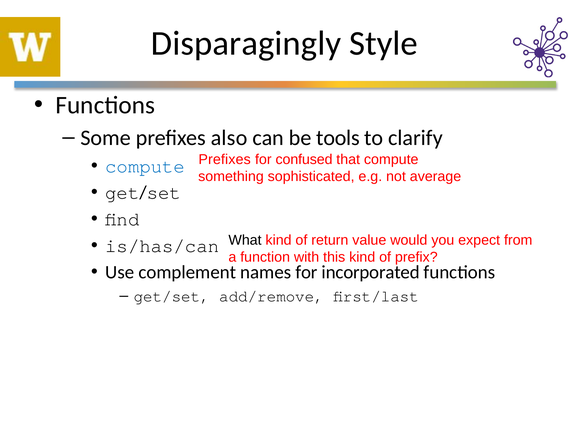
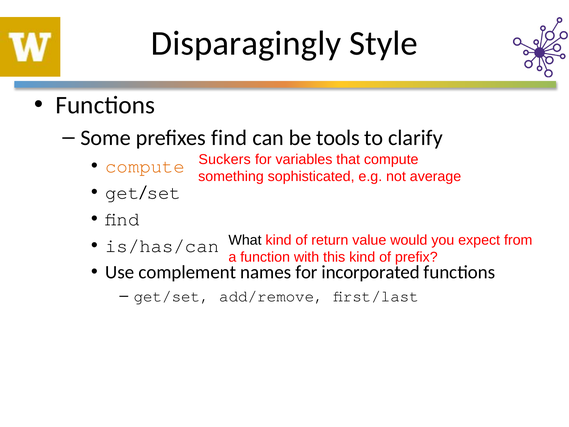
prefixes also: also -> find
Prefixes at (225, 159): Prefixes -> Suckers
confused: confused -> variables
compute at (145, 166) colour: blue -> orange
